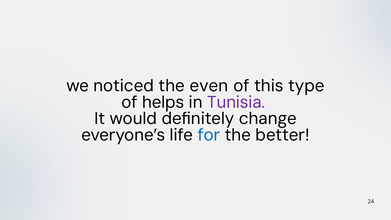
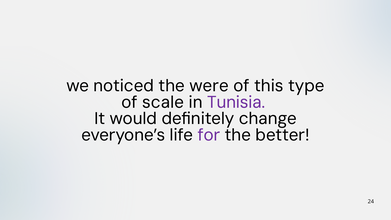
even: even -> were
helps: helps -> scale
for colour: blue -> purple
